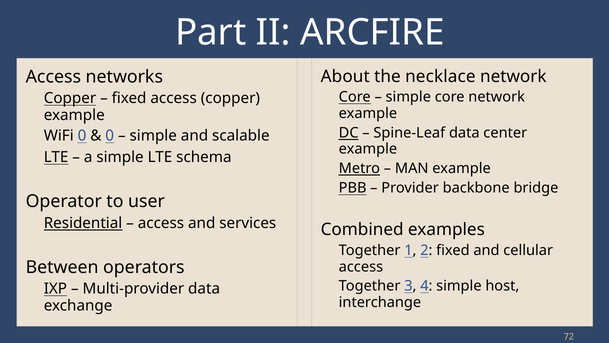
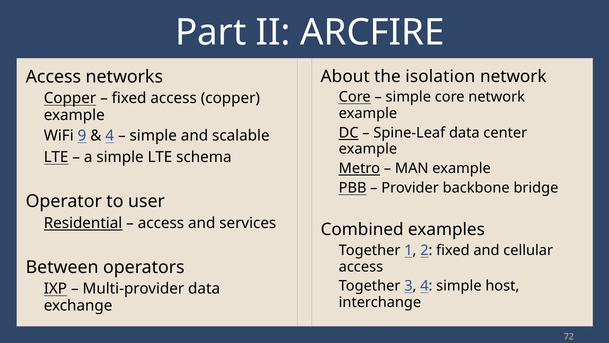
necklace: necklace -> isolation
WiFi 0: 0 -> 9
0 at (110, 136): 0 -> 4
